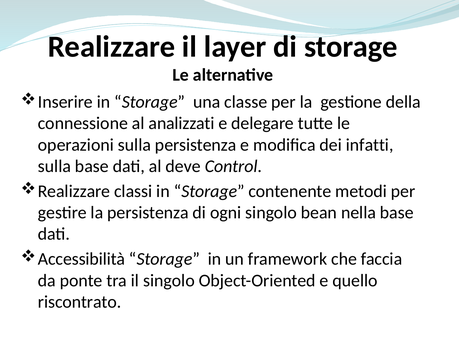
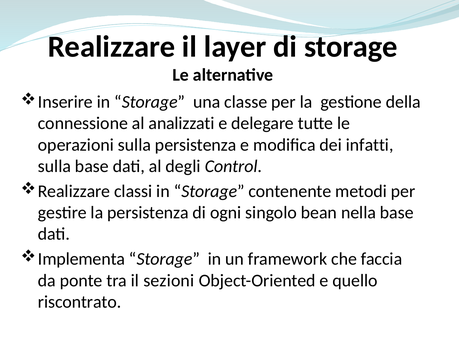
deve: deve -> degli
Accessibilità: Accessibilità -> Implementa
il singolo: singolo -> sezioni
